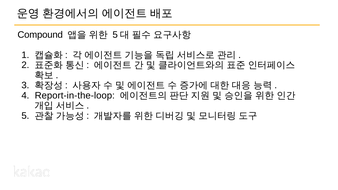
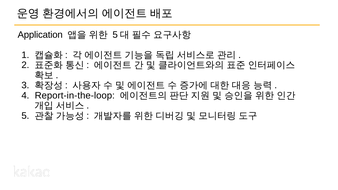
Compound: Compound -> Application
